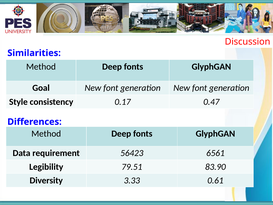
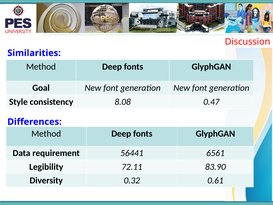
0.17: 0.17 -> 8.08
56423: 56423 -> 56441
79.51: 79.51 -> 72.11
3.33: 3.33 -> 0.32
